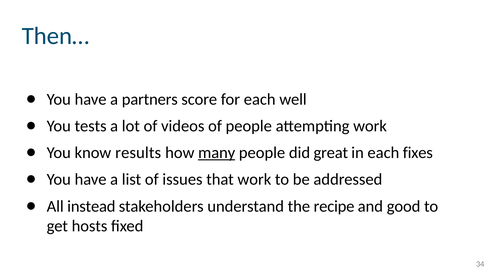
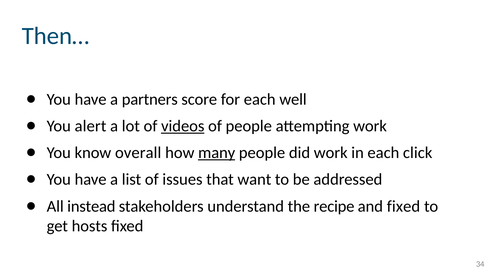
tests: tests -> alert
videos underline: none -> present
results: results -> overall
did great: great -> work
fixes: fixes -> click
that work: work -> want
and good: good -> fixed
